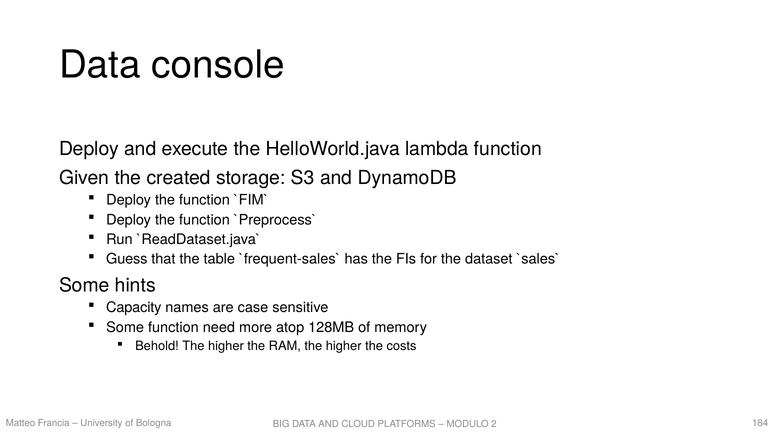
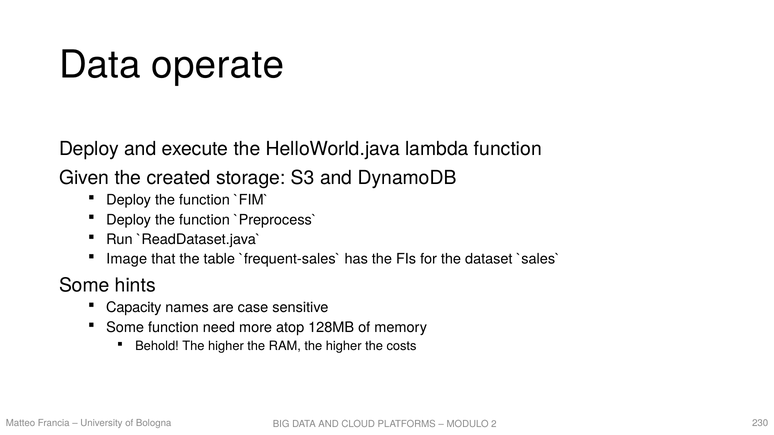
console: console -> operate
Guess: Guess -> Image
184: 184 -> 230
